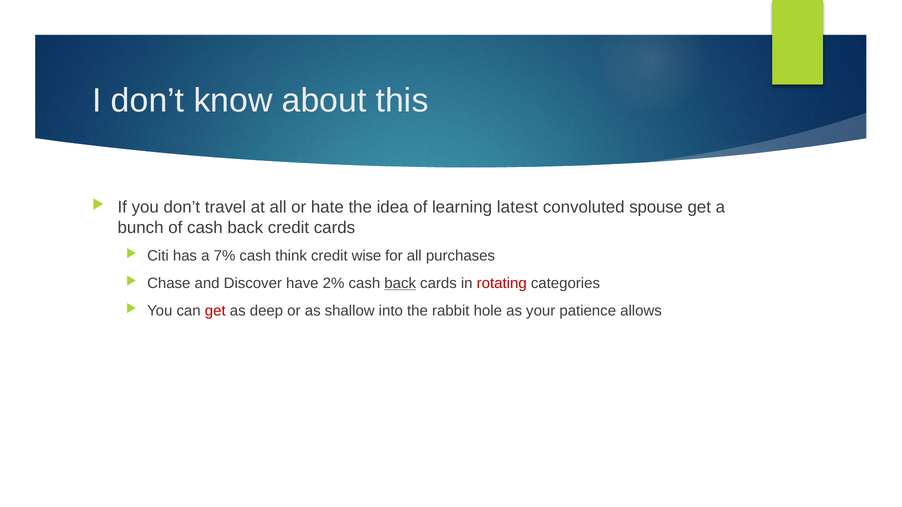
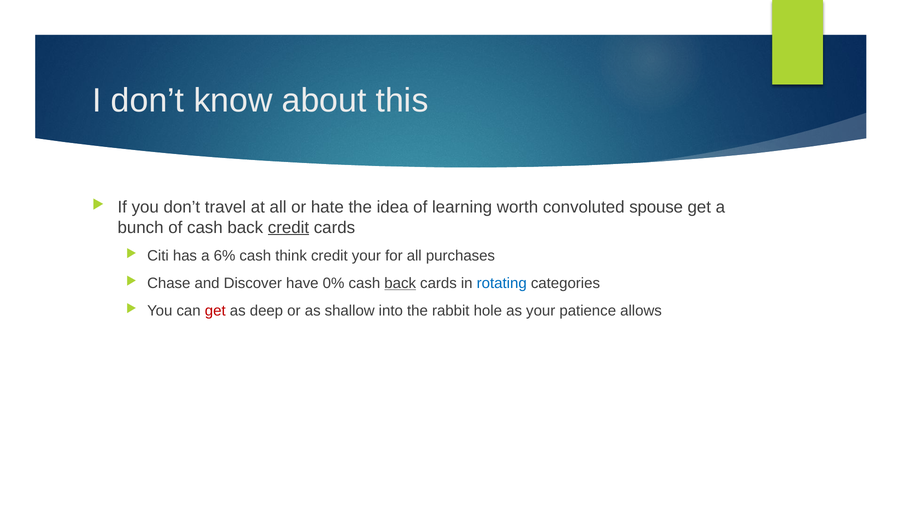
latest: latest -> worth
credit at (288, 228) underline: none -> present
7%: 7% -> 6%
credit wise: wise -> your
2%: 2% -> 0%
rotating colour: red -> blue
